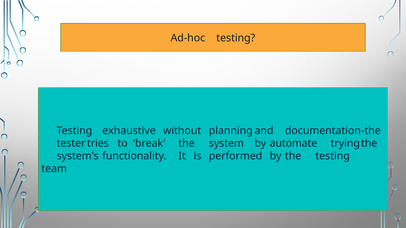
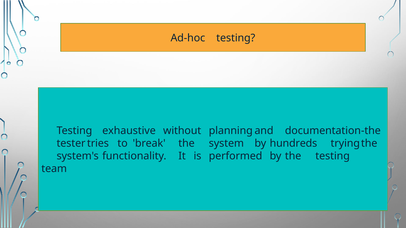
automate: automate -> hundreds
